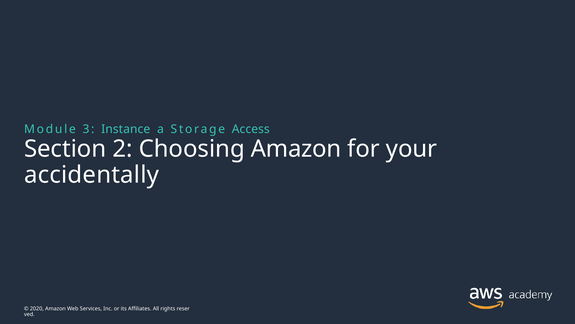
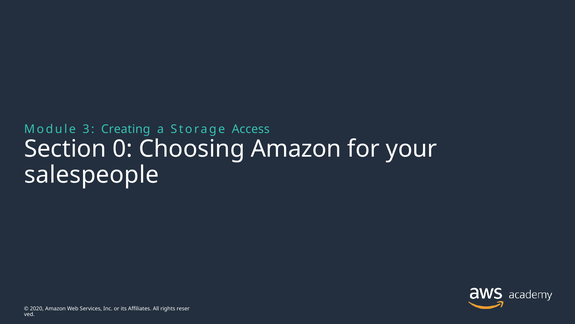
Instance: Instance -> Creating
2: 2 -> 0
accidentally: accidentally -> salespeople
